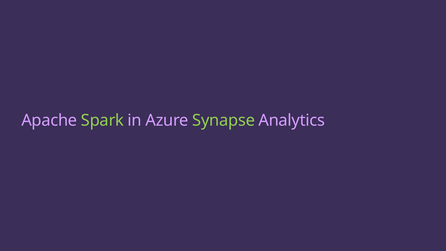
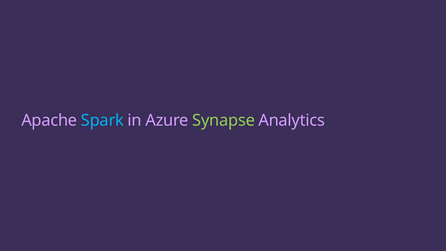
Spark colour: light green -> light blue
